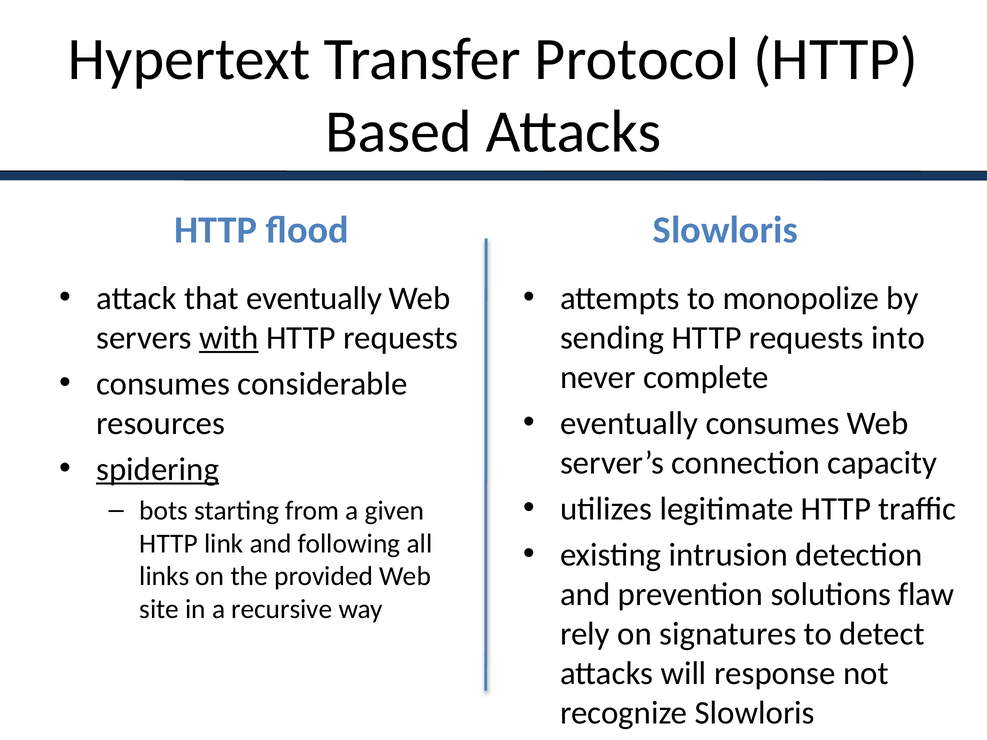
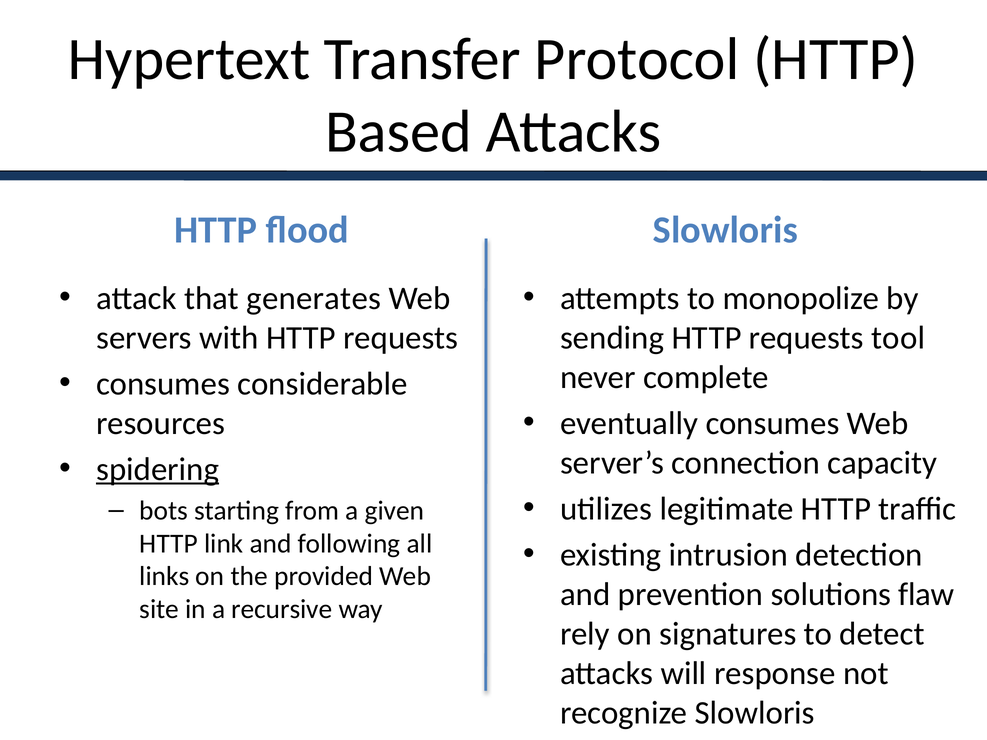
that eventually: eventually -> generates
with underline: present -> none
into: into -> tool
